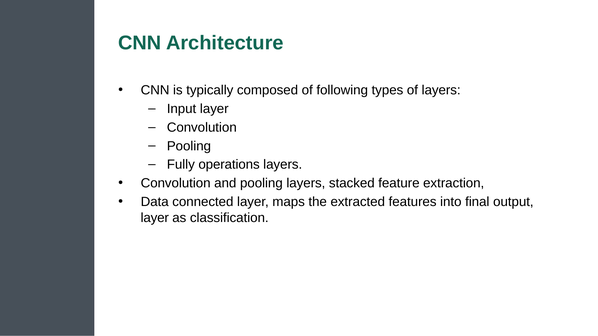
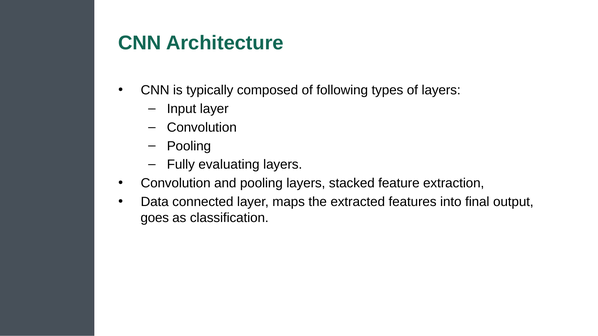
operations: operations -> evaluating
layer at (155, 218): layer -> goes
